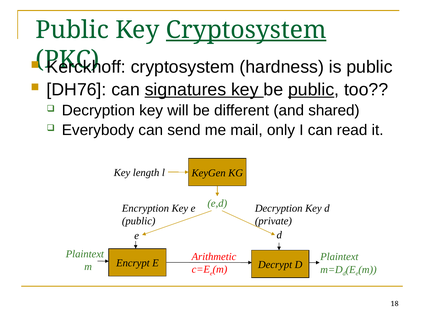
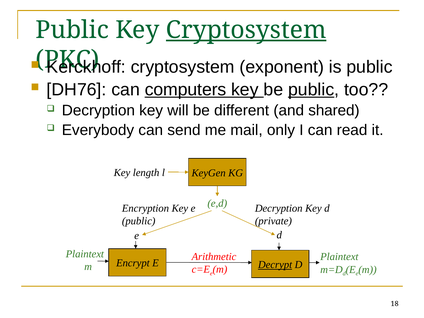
hardness: hardness -> exponent
signatures: signatures -> computers
Decrypt underline: none -> present
